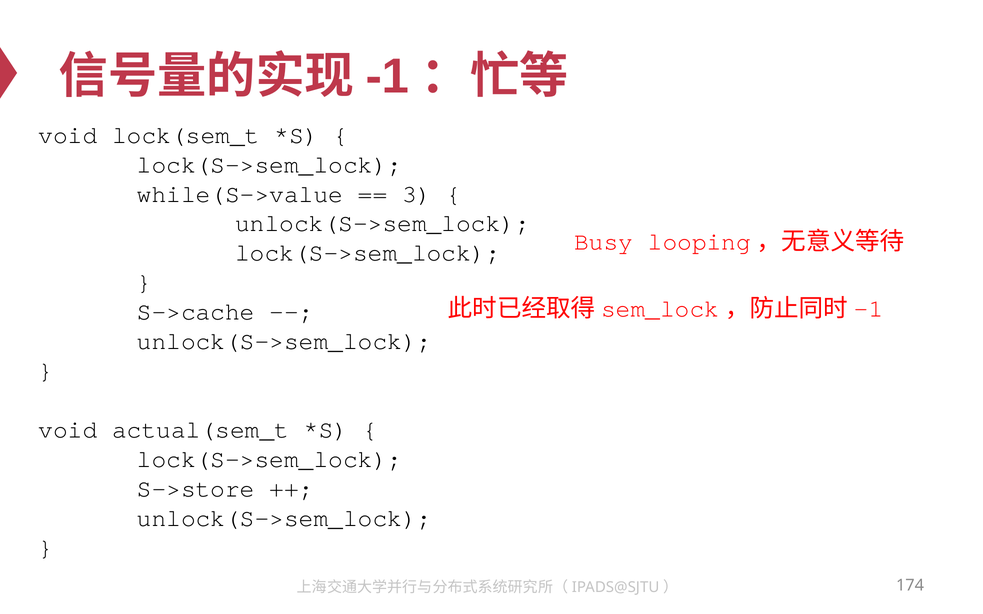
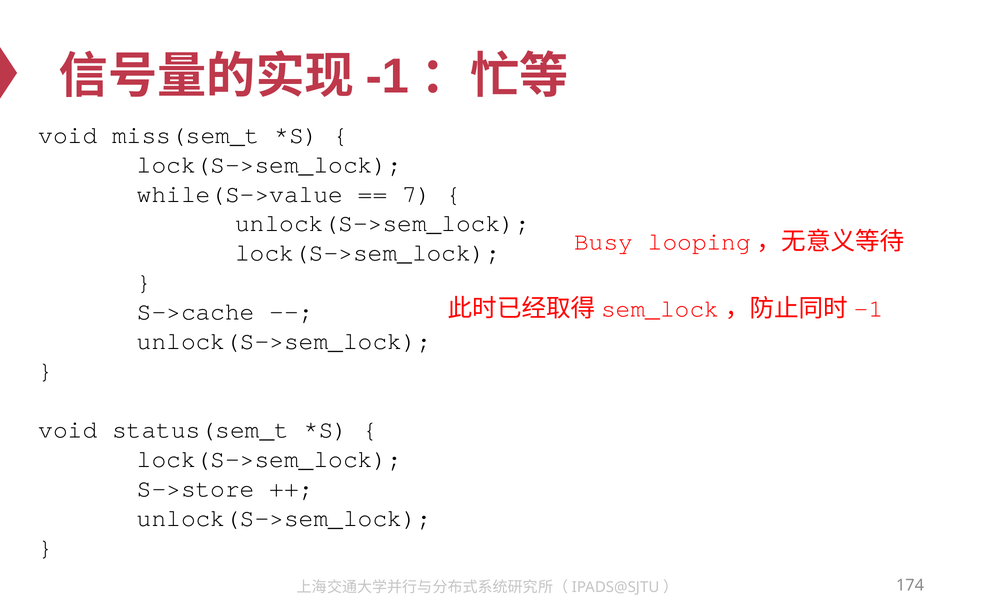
lock(sem_t: lock(sem_t -> miss(sem_t
3: 3 -> 7
actual(sem_t: actual(sem_t -> status(sem_t
